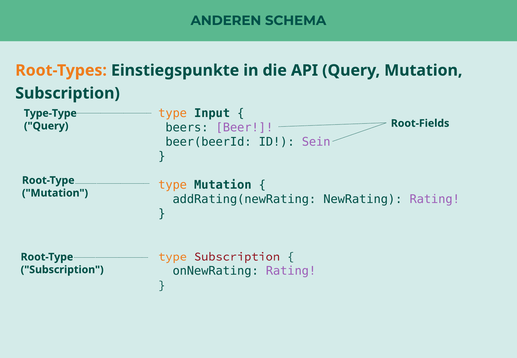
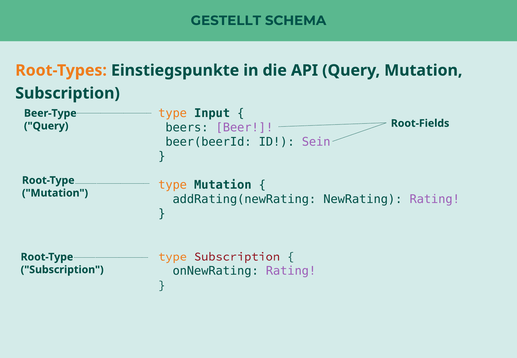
ANDEREN: ANDEREN -> GESTELLT
Type-Type: Type-Type -> Beer-Type
